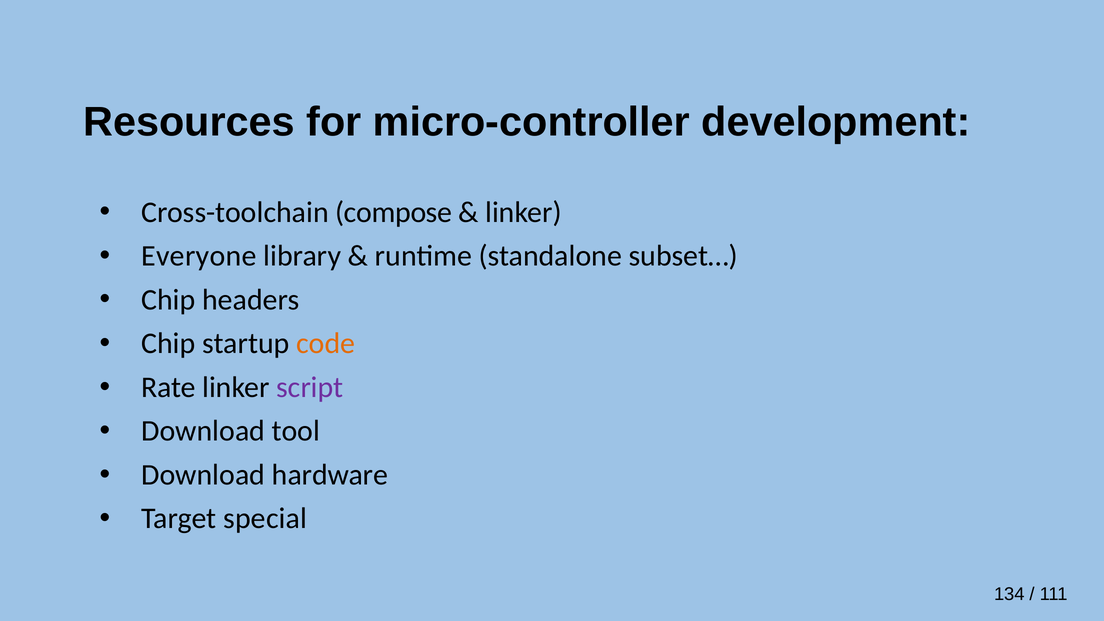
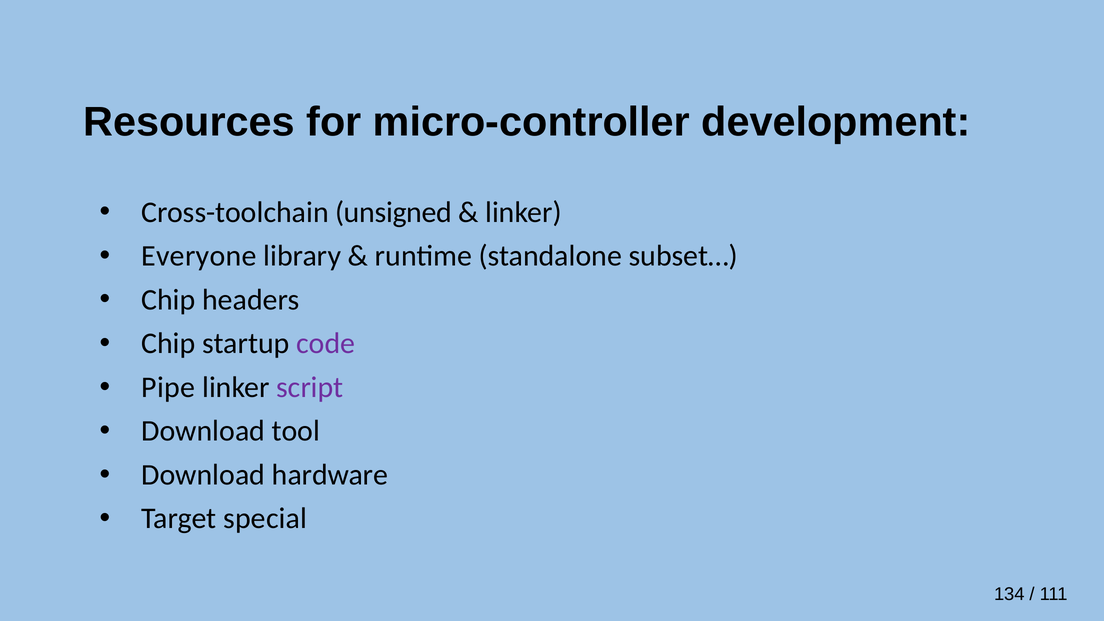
compose: compose -> unsigned
code colour: orange -> purple
Rate: Rate -> Pipe
